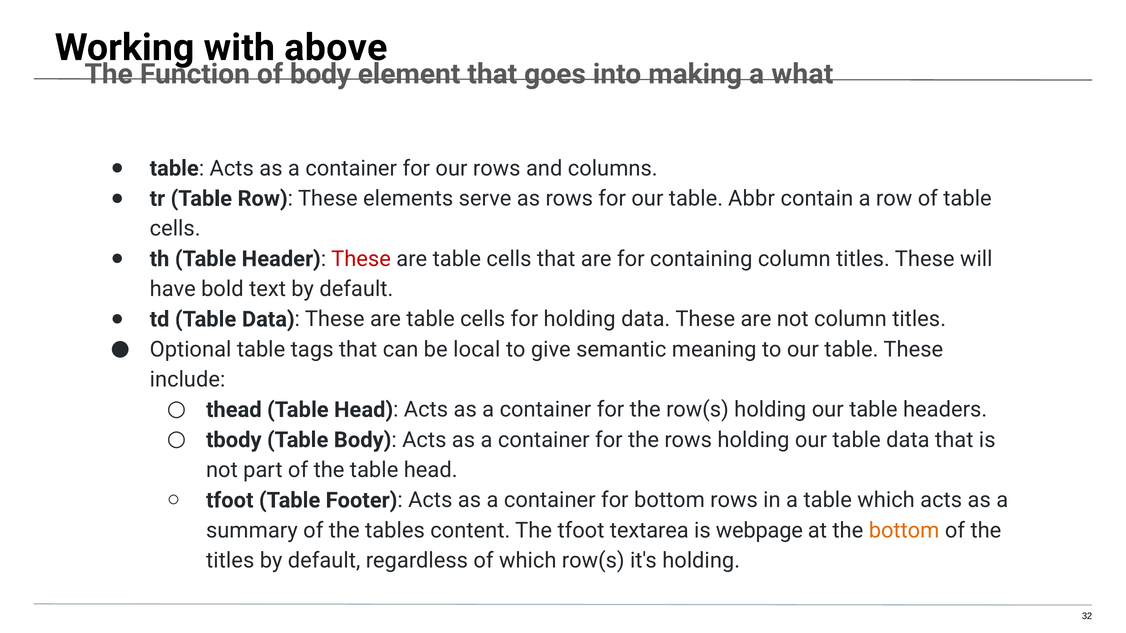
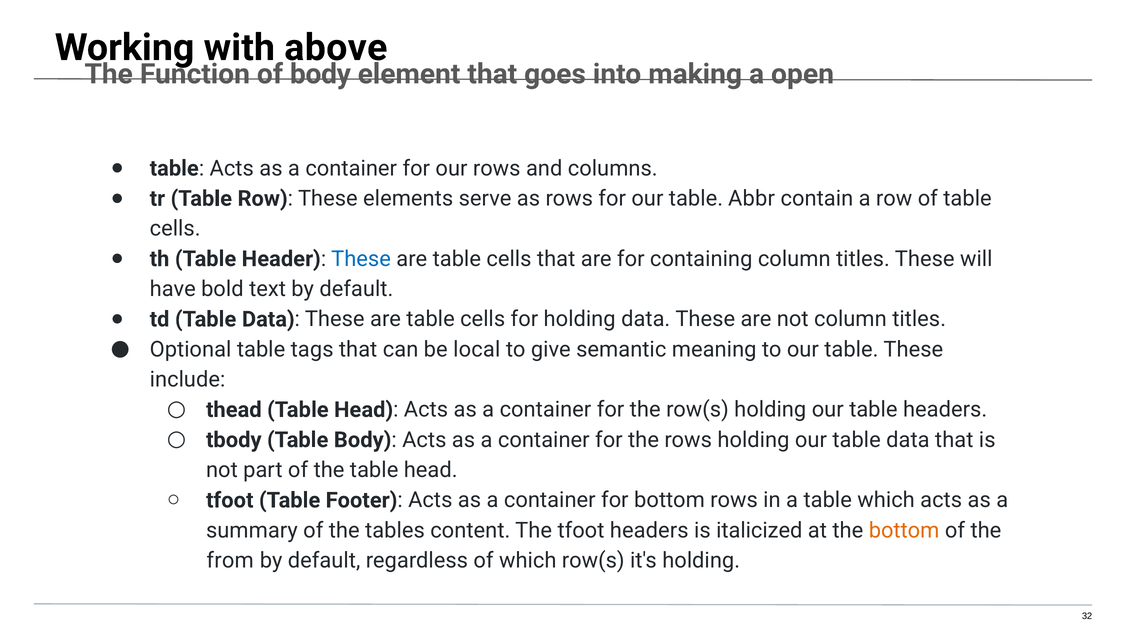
what: what -> open
These at (361, 259) colour: red -> blue
tfoot textarea: textarea -> headers
webpage: webpage -> italicized
titles at (230, 561): titles -> from
